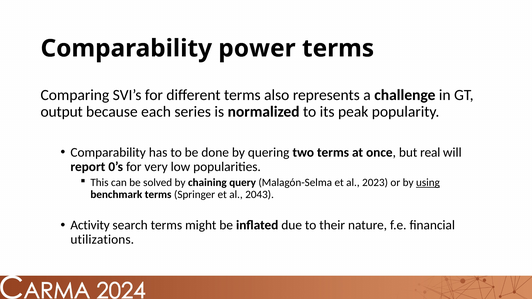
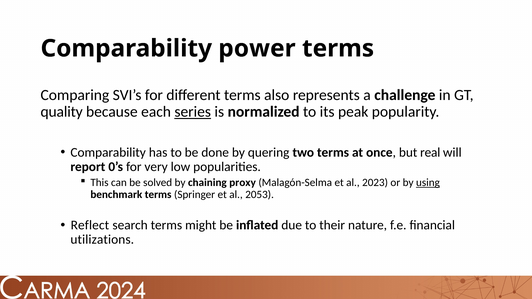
output: output -> quality
series underline: none -> present
query: query -> proxy
2043: 2043 -> 2053
Activity: Activity -> Reflect
